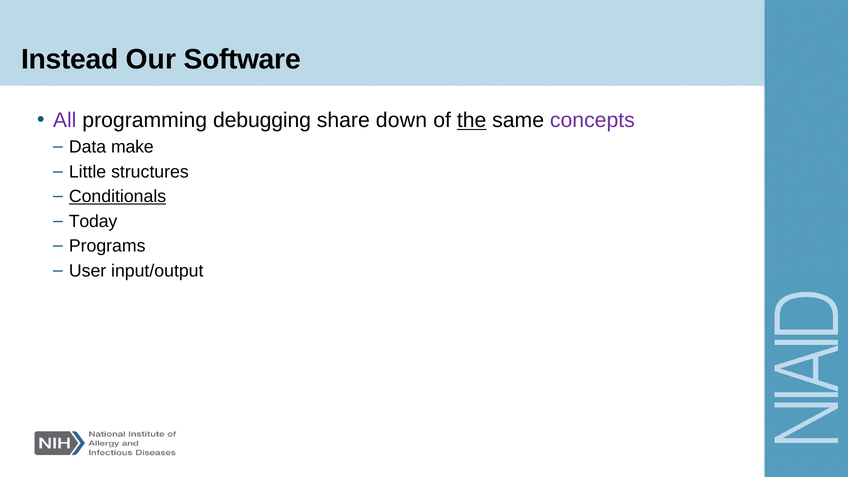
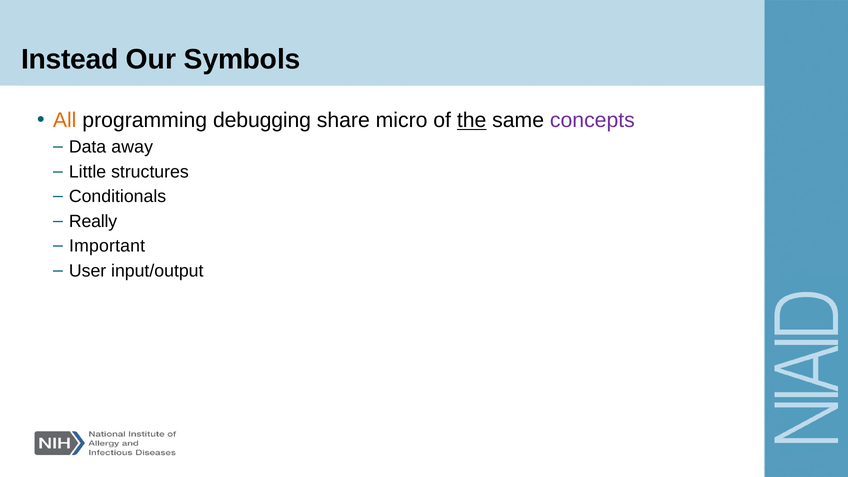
Software: Software -> Symbols
All colour: purple -> orange
down: down -> micro
make: make -> away
Conditionals underline: present -> none
Today: Today -> Really
Programs: Programs -> Important
